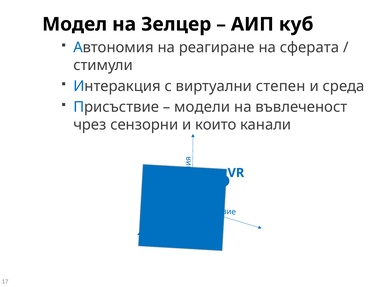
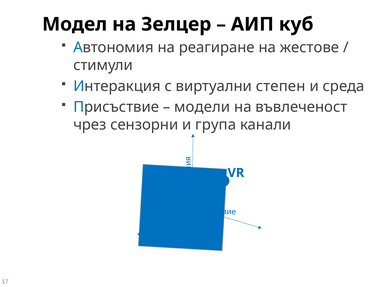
сферата: сферата -> жестове
които: които -> група
